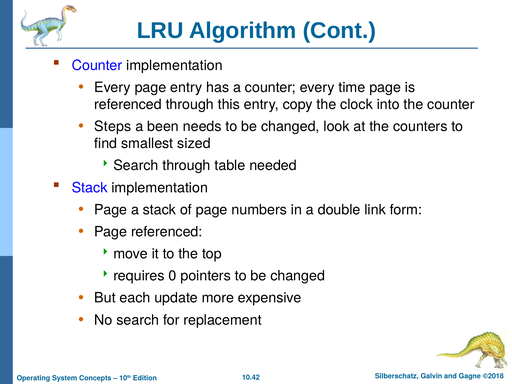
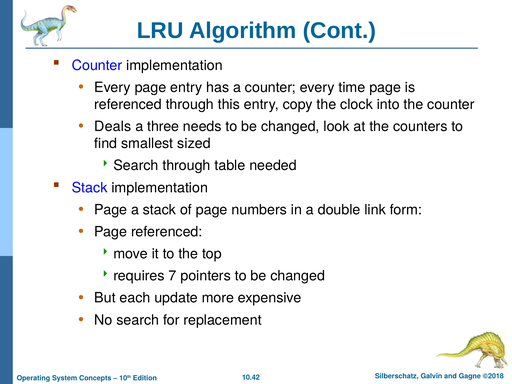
Steps: Steps -> Deals
been: been -> three
0: 0 -> 7
